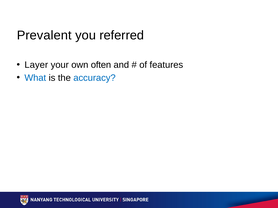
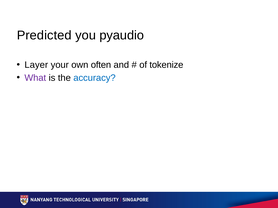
Prevalent: Prevalent -> Predicted
referred: referred -> pyaudio
features: features -> tokenize
What colour: blue -> purple
